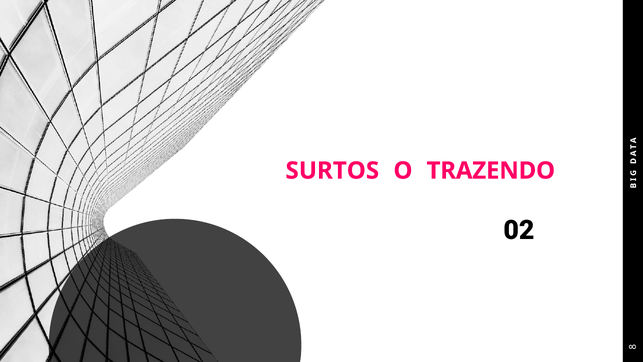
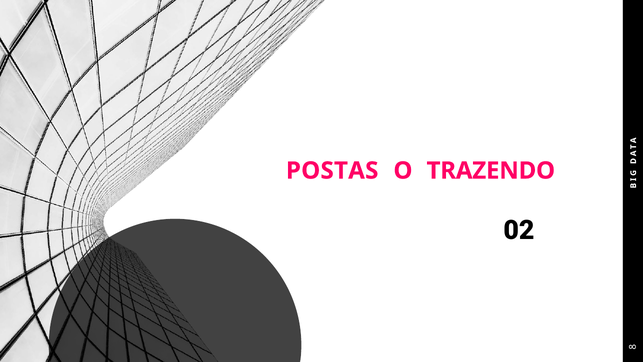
SURTOS: SURTOS -> POSTAS
